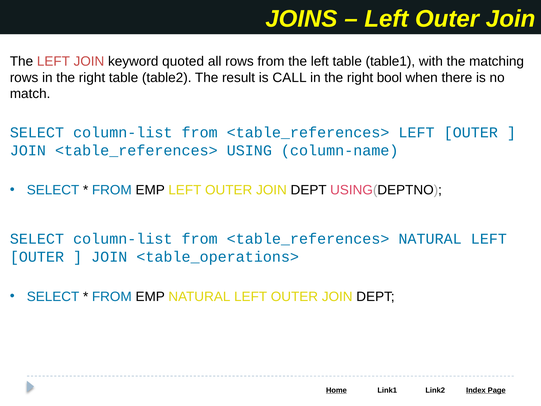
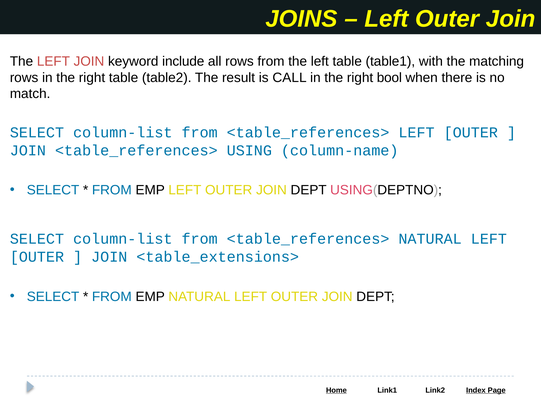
quoted: quoted -> include
<table_operations>: <table_operations> -> <table_extensions>
